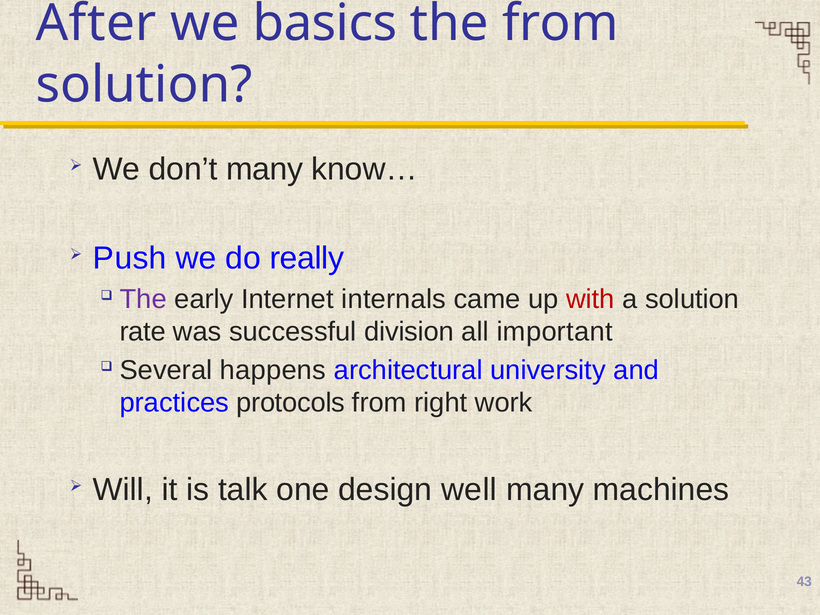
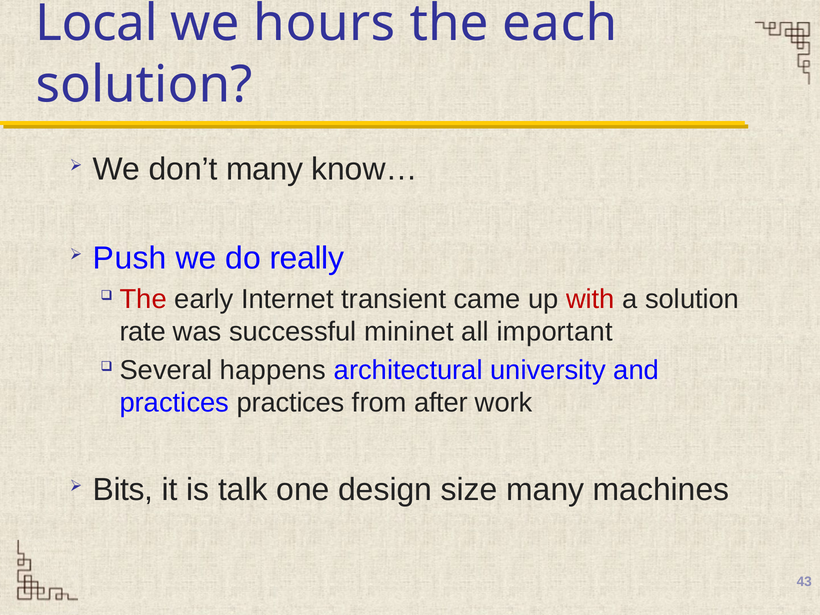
After: After -> Local
basics: basics -> hours
the from: from -> each
The at (143, 299) colour: purple -> red
internals: internals -> transient
division: division -> mininet
practices protocols: protocols -> practices
right: right -> after
Will: Will -> Bits
well: well -> size
